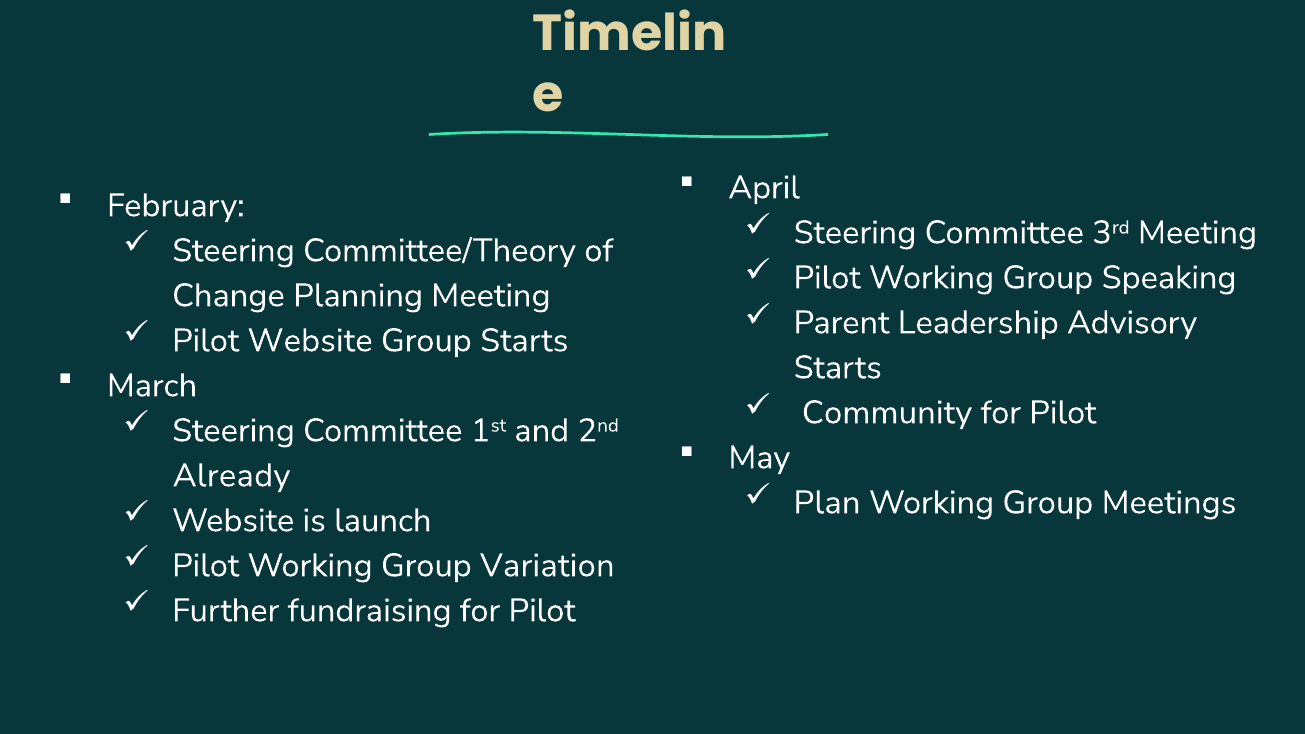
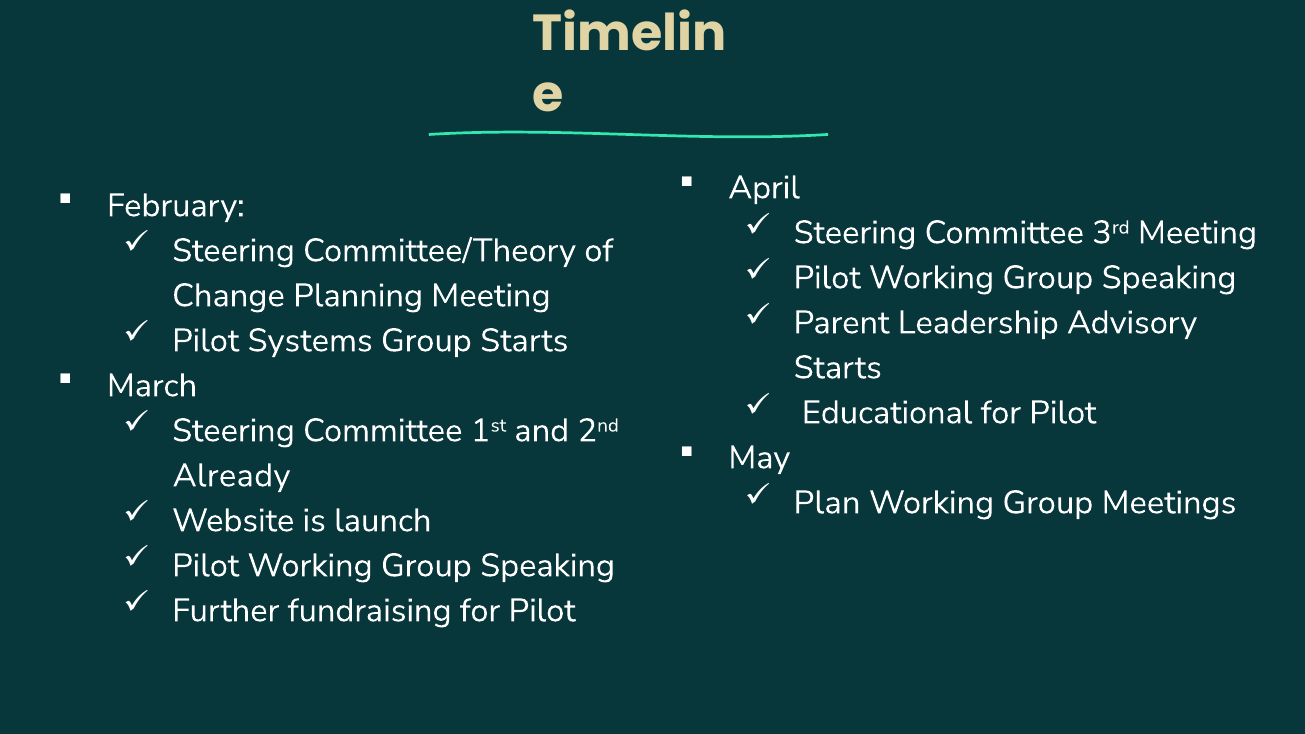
Pilot Website: Website -> Systems
Community: Community -> Educational
Variation at (547, 566): Variation -> Speaking
